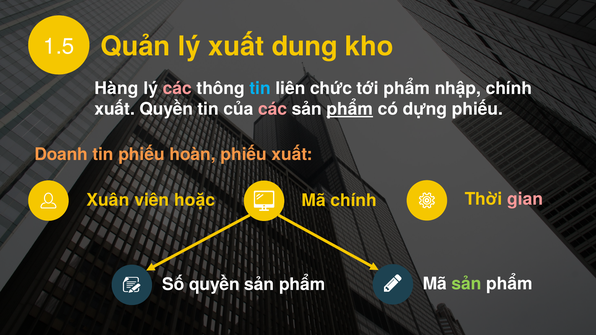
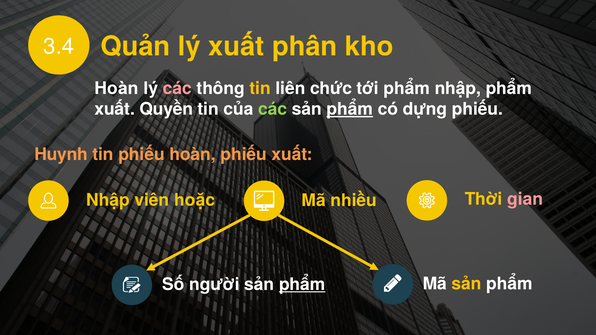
1.5: 1.5 -> 3.4
dung: dung -> phân
Hàng at (117, 88): Hàng -> Hoàn
tin at (260, 88) colour: light blue -> yellow
nhập chính: chính -> phẩm
các at (273, 109) colour: pink -> light green
Doanh: Doanh -> Huynh
Xuân at (108, 200): Xuân -> Nhập
Mã chính: chính -> nhiều
sản at (467, 284) colour: light green -> yellow
Số quyền: quyền -> người
phẩm at (302, 285) underline: none -> present
